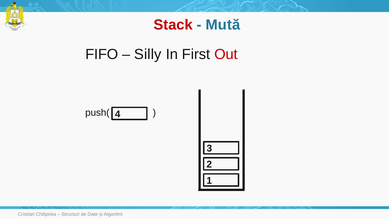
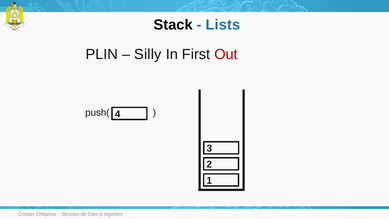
Stack colour: red -> black
Mută: Mută -> Lists
FIFO: FIFO -> PLIN
